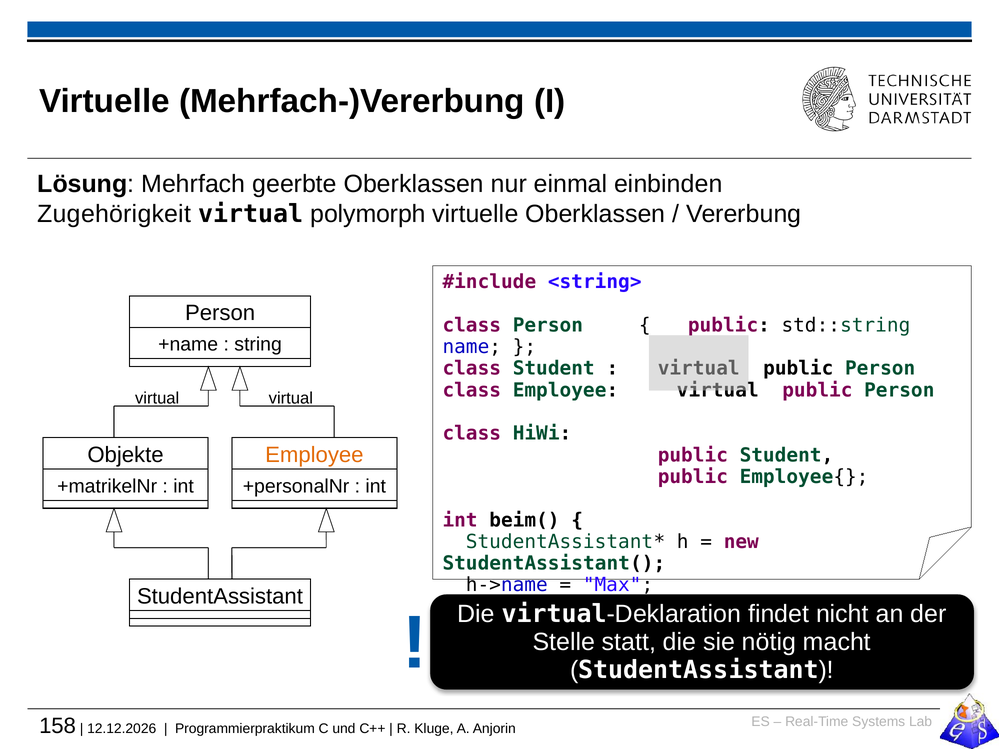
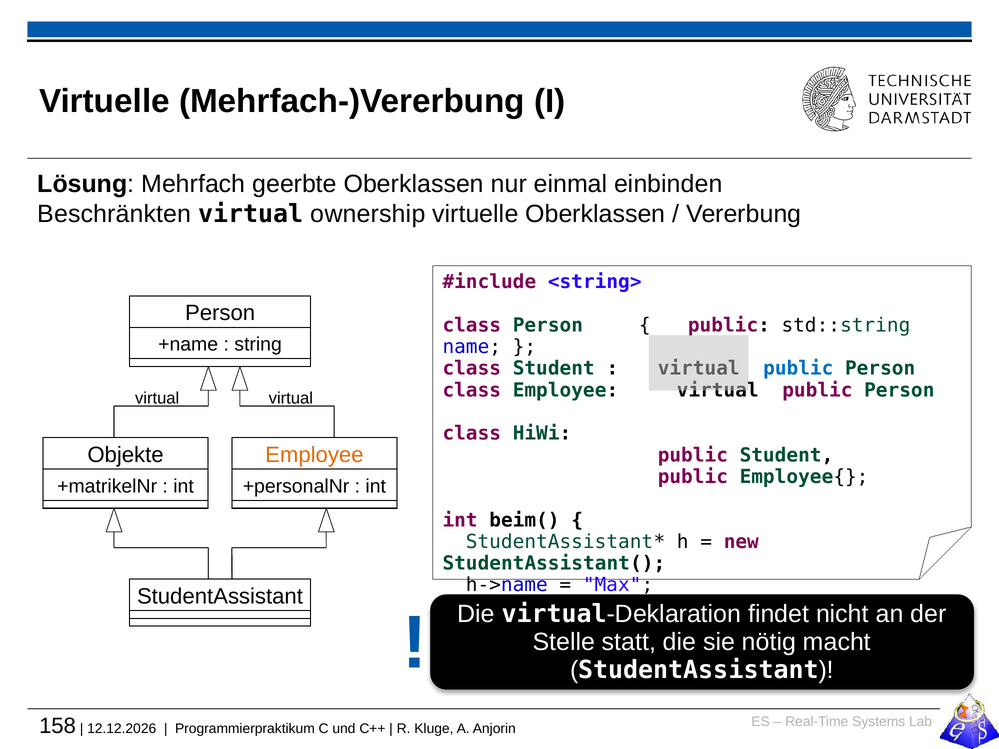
Zugehörigkeit: Zugehörigkeit -> Beschränkten
polymorph: polymorph -> ownership
public at (798, 369) colour: black -> blue
